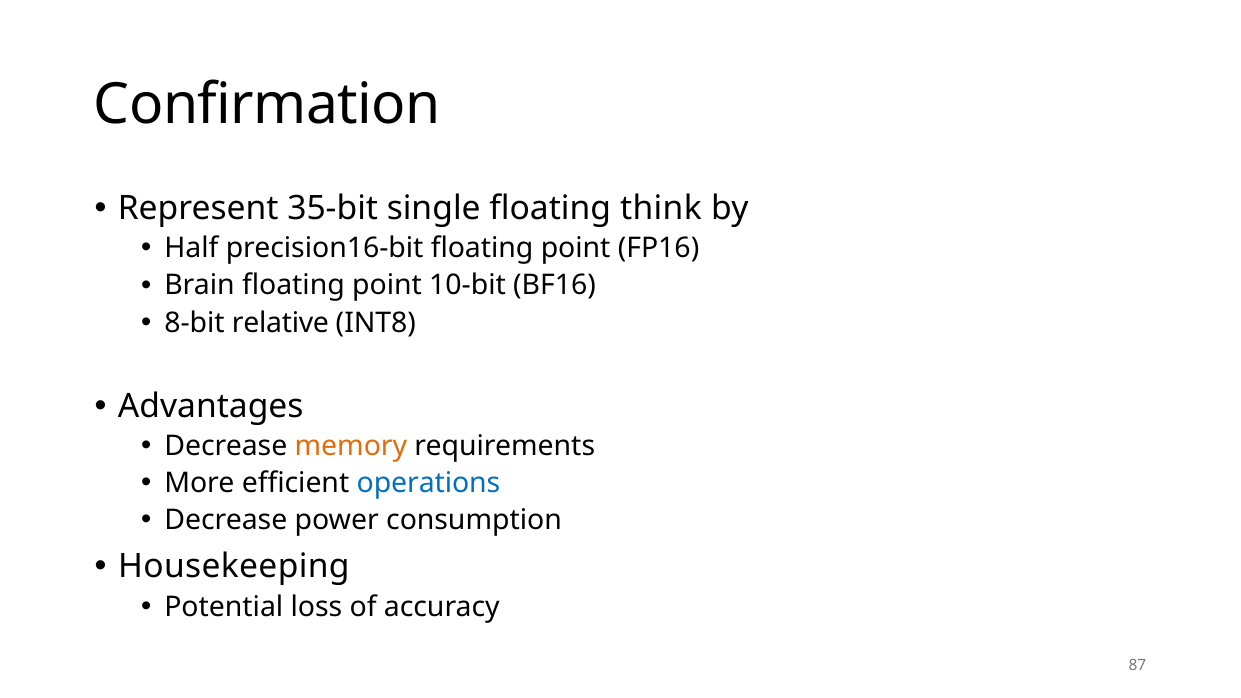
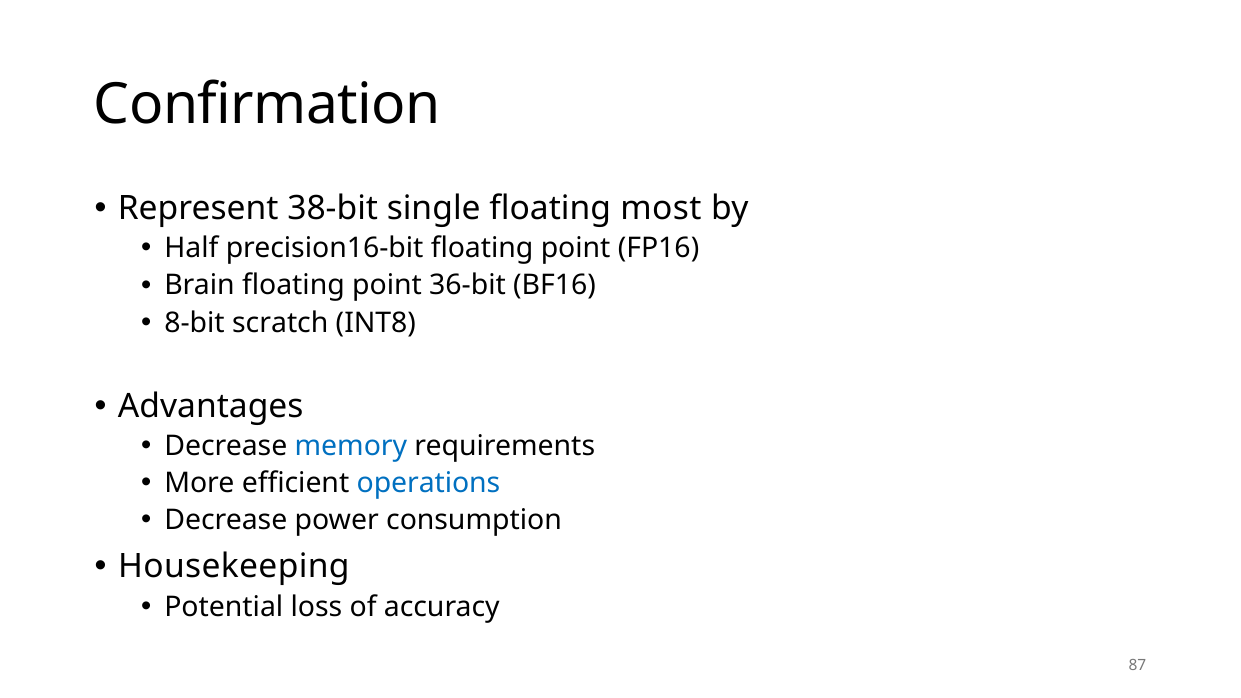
35-bit: 35-bit -> 38-bit
think: think -> most
10-bit: 10-bit -> 36-bit
relative: relative -> scratch
memory colour: orange -> blue
